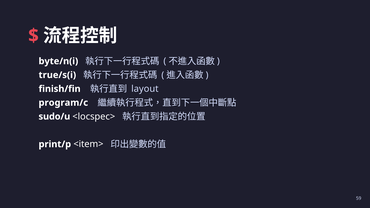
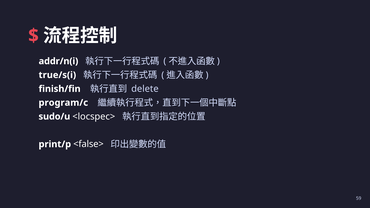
byte/n(i: byte/n(i -> addr/n(i
layout: layout -> delete
<item>: <item> -> <false>
